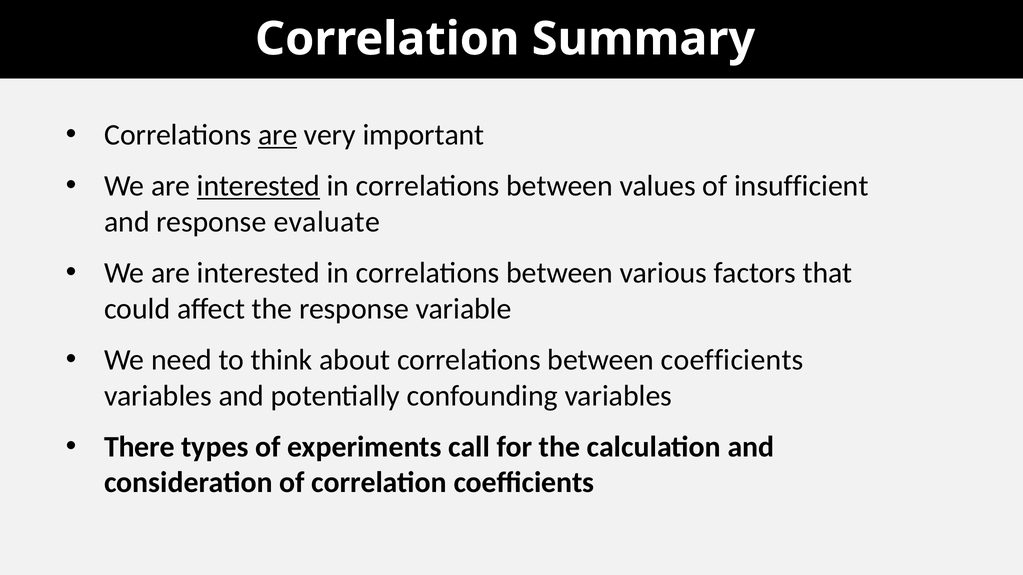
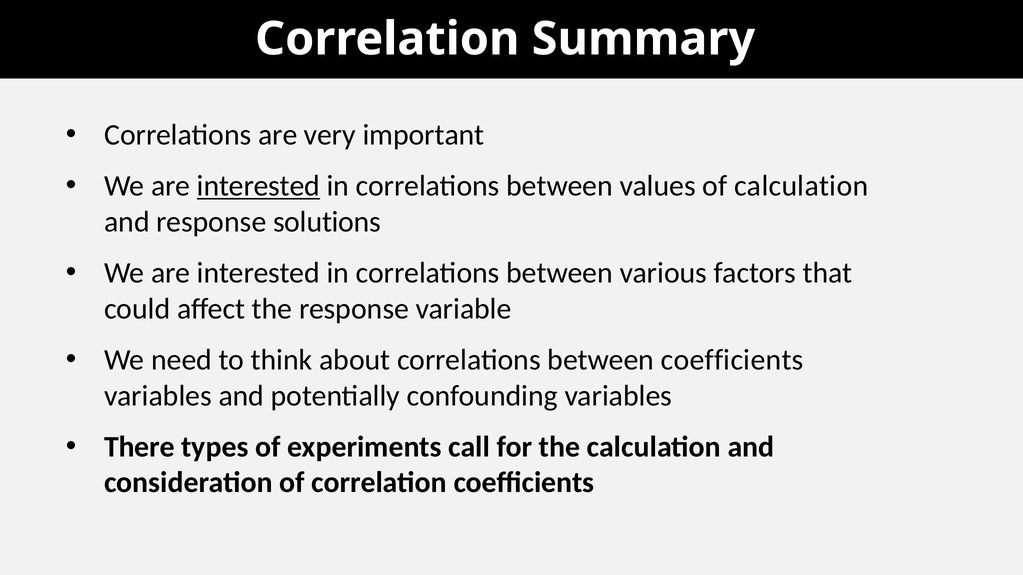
are at (278, 135) underline: present -> none
of insufficient: insufficient -> calculation
evaluate: evaluate -> solutions
